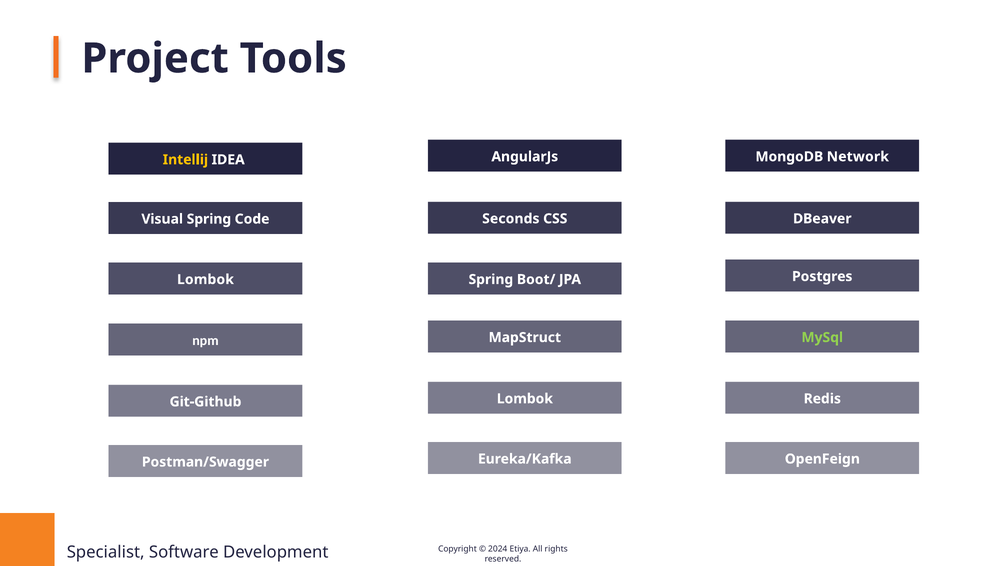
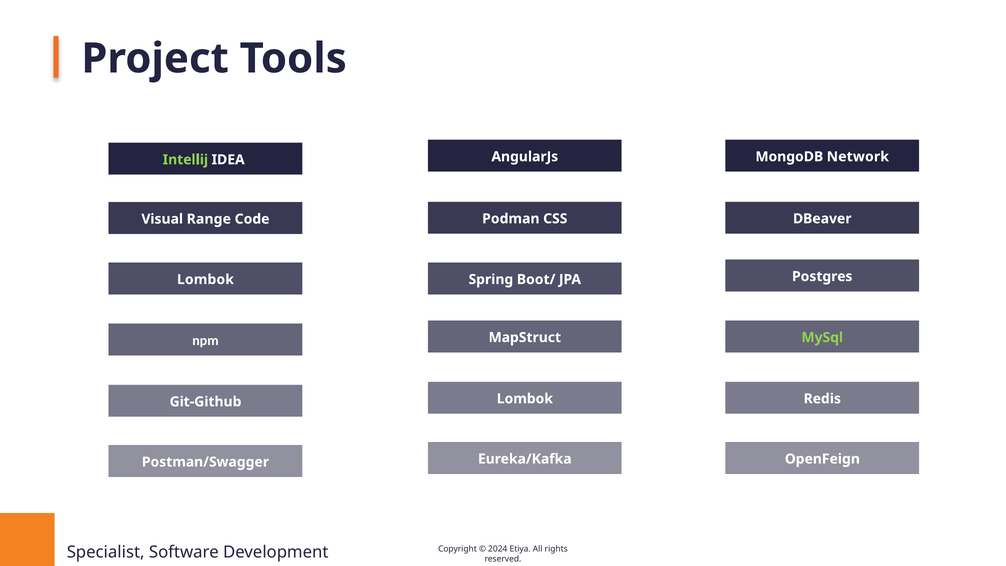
Intellij colour: yellow -> light green
Seconds: Seconds -> Podman
Visual Spring: Spring -> Range
